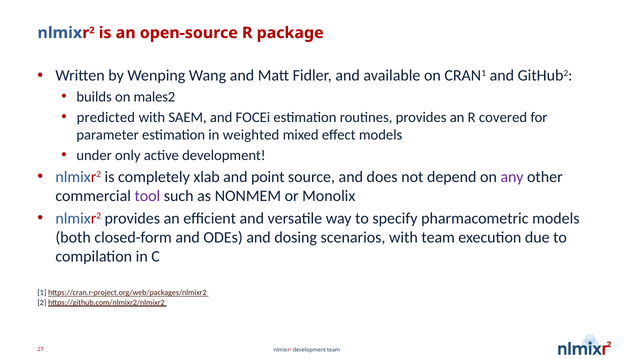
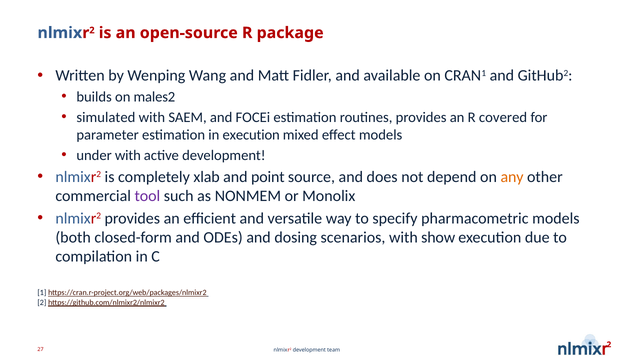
predicted: predicted -> simulated
in weighted: weighted -> execution
under only: only -> with
any colour: purple -> orange
with team: team -> show
